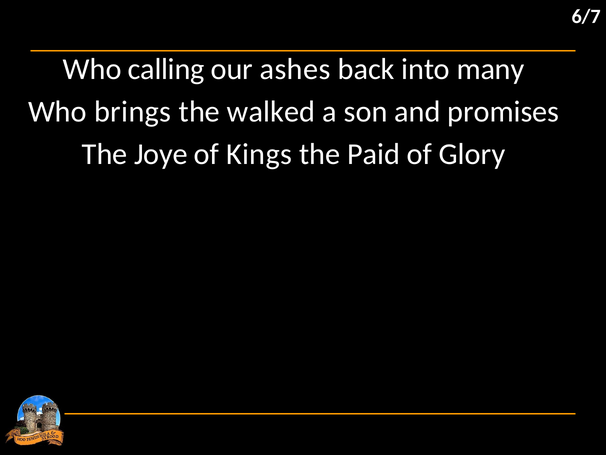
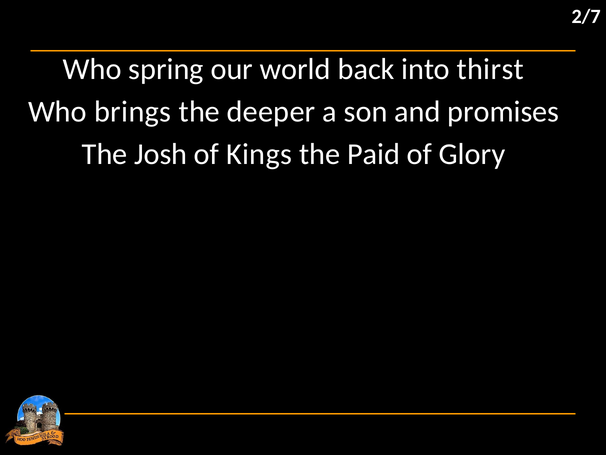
6/7: 6/7 -> 2/7
calling: calling -> spring
ashes: ashes -> world
many: many -> thirst
walked: walked -> deeper
Joye: Joye -> Josh
